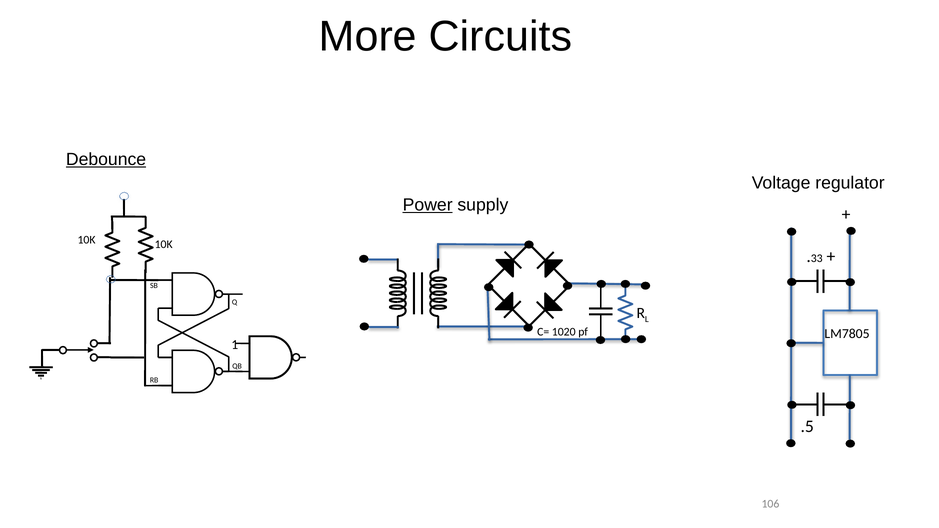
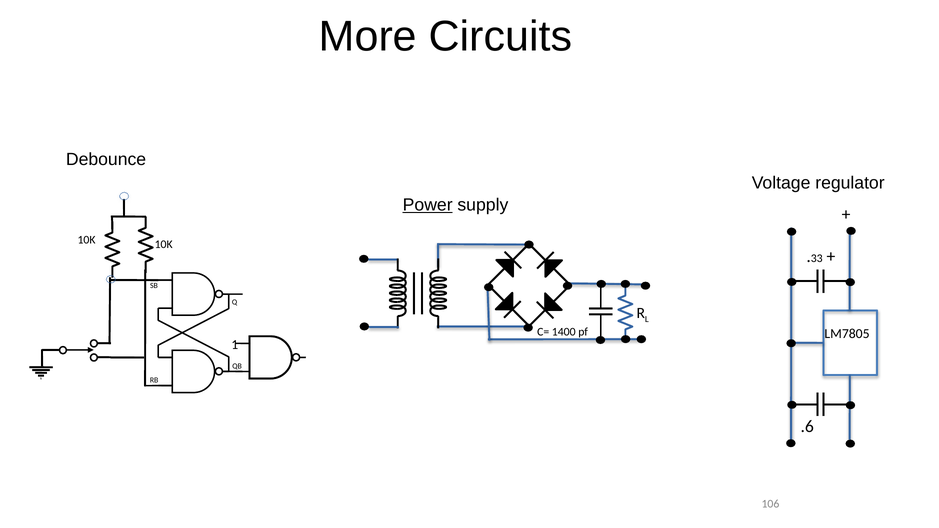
Debounce underline: present -> none
1020: 1020 -> 1400
.5: .5 -> .6
